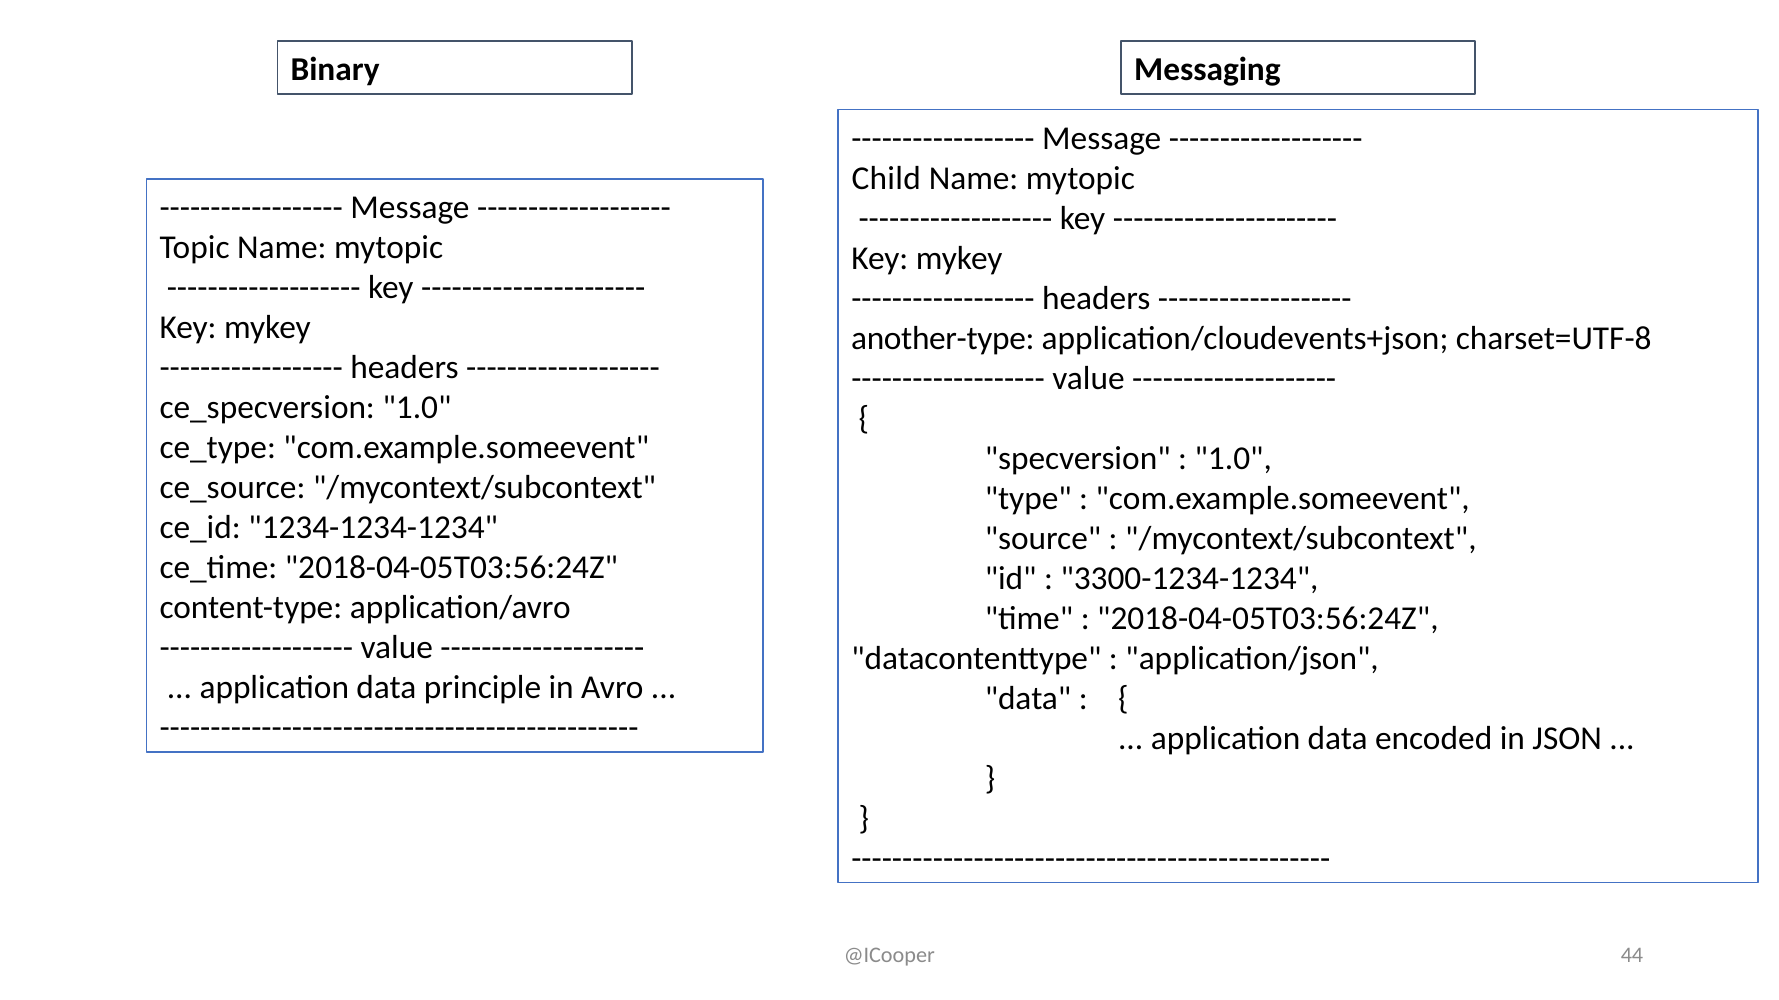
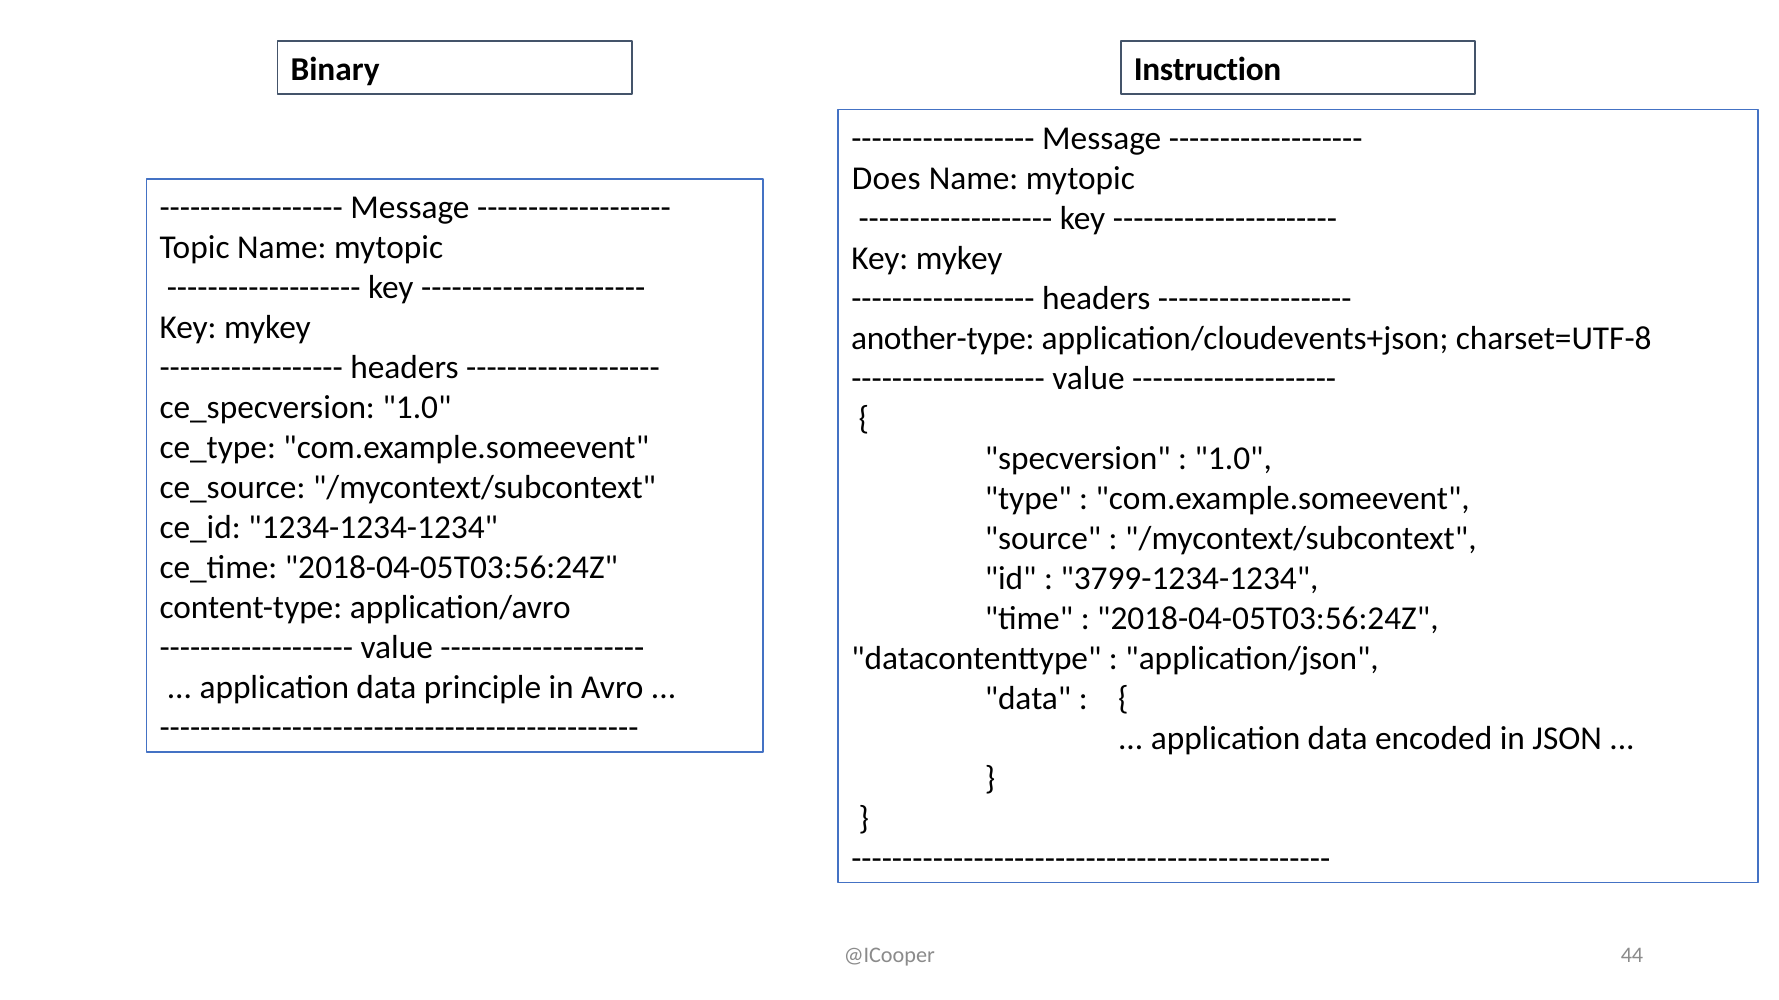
Messaging: Messaging -> Instruction
Child: Child -> Does
3300-1234-1234: 3300-1234-1234 -> 3799-1234-1234
